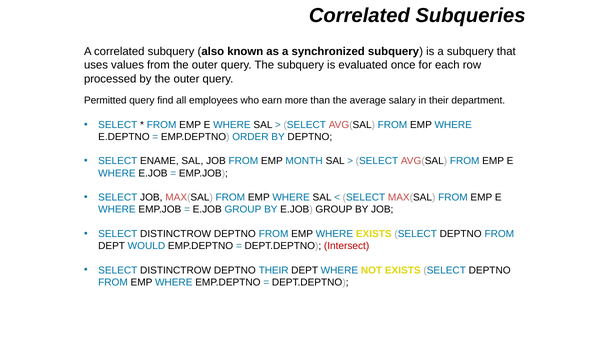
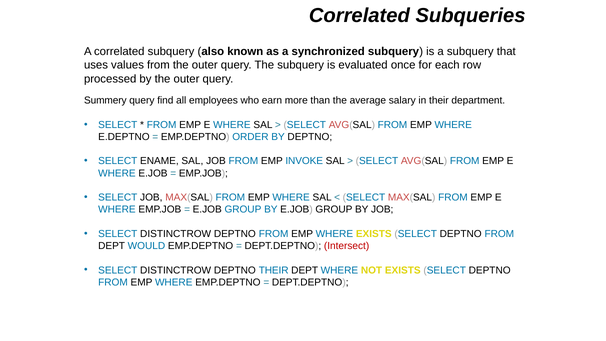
Permitted: Permitted -> Summery
MONTH: MONTH -> INVOKE
